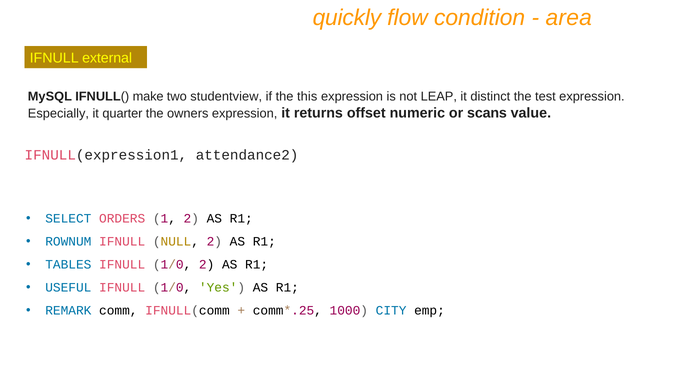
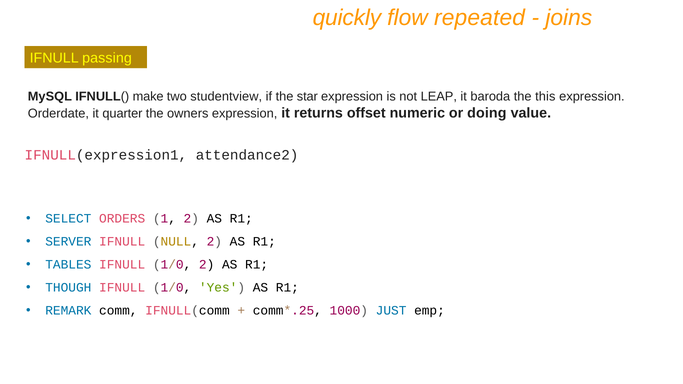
condition: condition -> repeated
area: area -> joins
external: external -> passing
this: this -> star
distinct: distinct -> baroda
test: test -> this
Especially: Especially -> Orderdate
scans: scans -> doing
ROWNUM: ROWNUM -> SERVER
USEFUL: USEFUL -> THOUGH
CITY: CITY -> JUST
